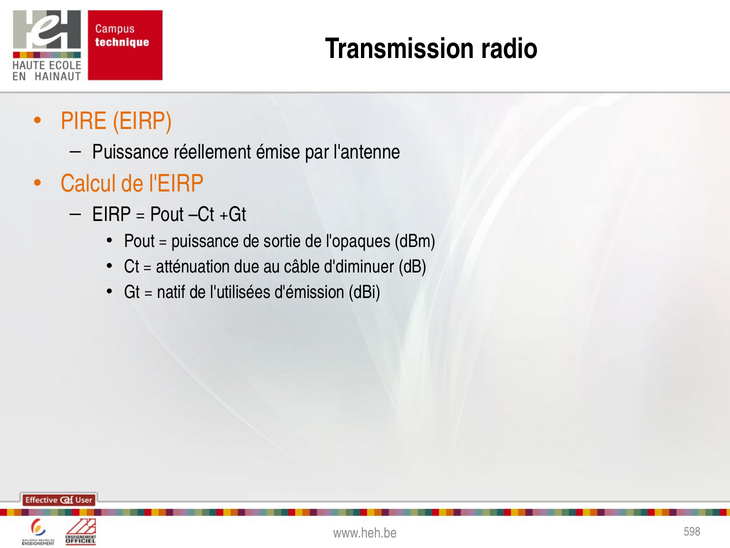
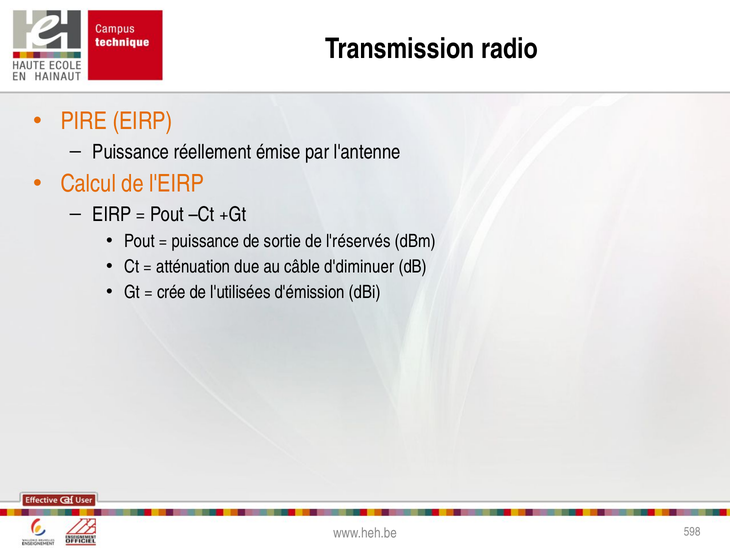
l'opaques: l'opaques -> l'réservés
natif: natif -> crée
